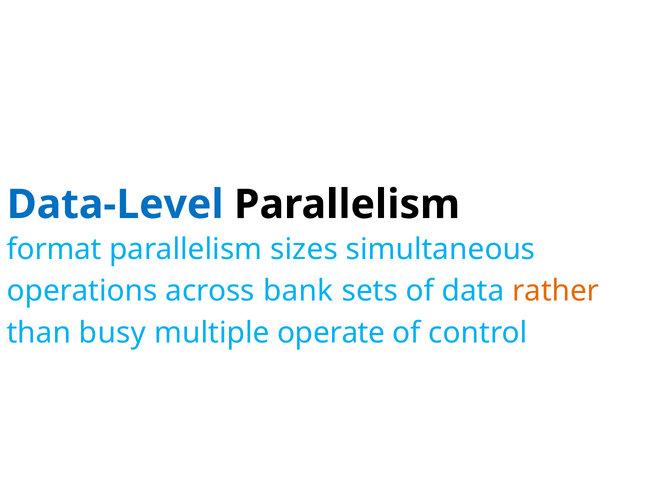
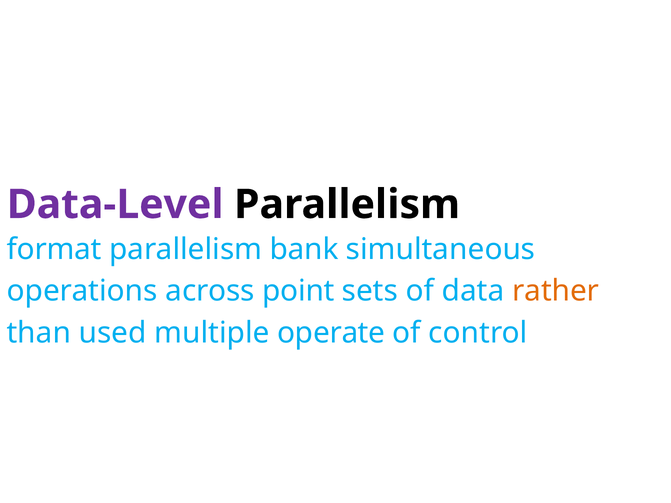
Data-Level colour: blue -> purple
sizes: sizes -> bank
bank: bank -> point
busy: busy -> used
